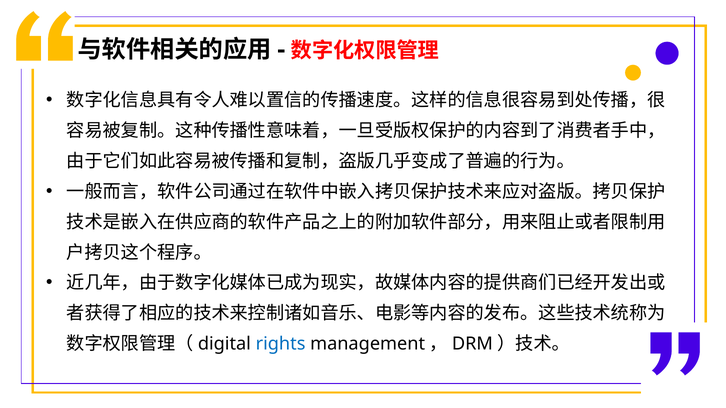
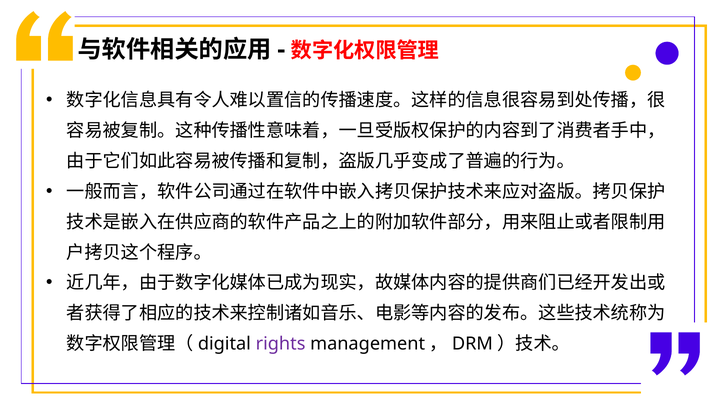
rights colour: blue -> purple
